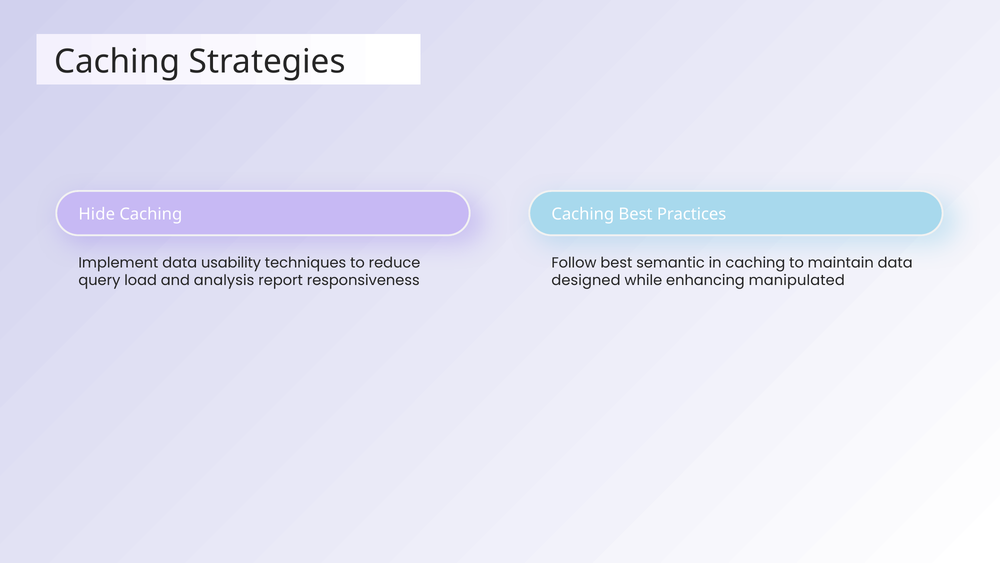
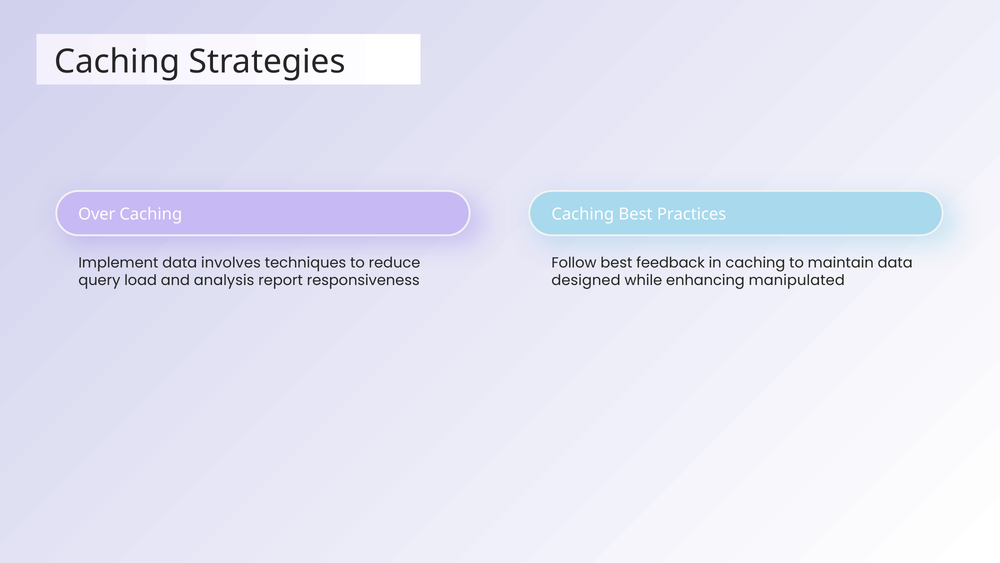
Hide: Hide -> Over
usability: usability -> involves
semantic: semantic -> feedback
